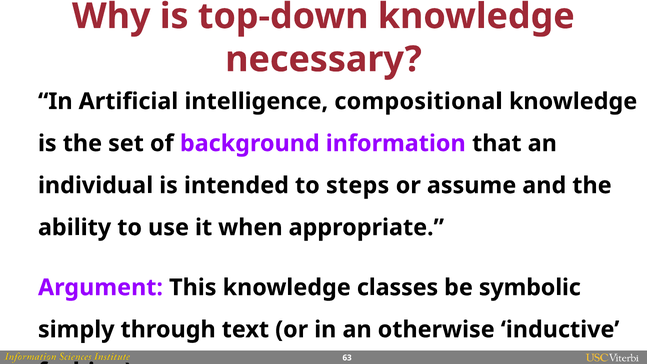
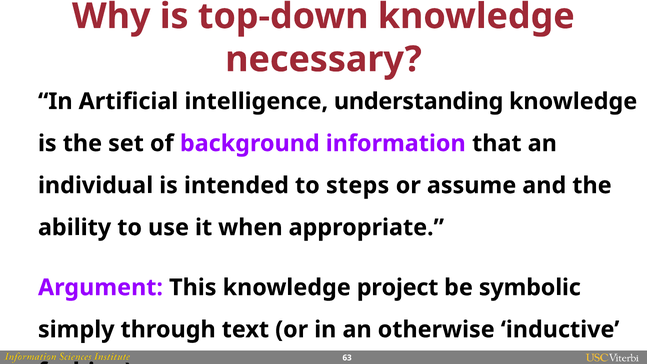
compositional: compositional -> understanding
classes: classes -> project
